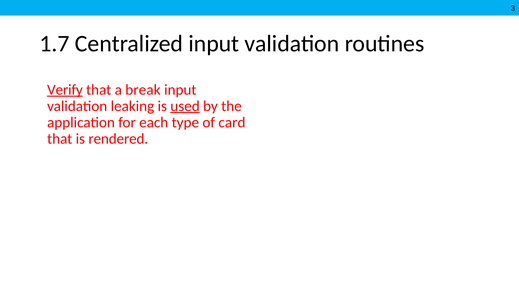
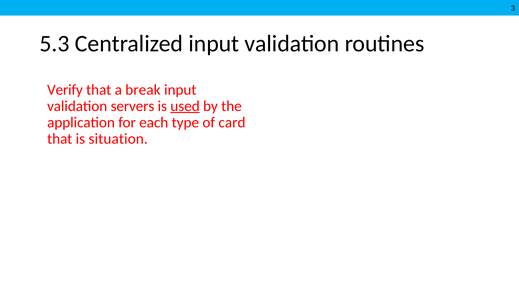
1.7: 1.7 -> 5.3
Verify underline: present -> none
leaking: leaking -> servers
rendered: rendered -> situation
